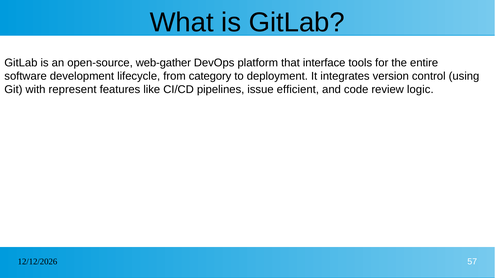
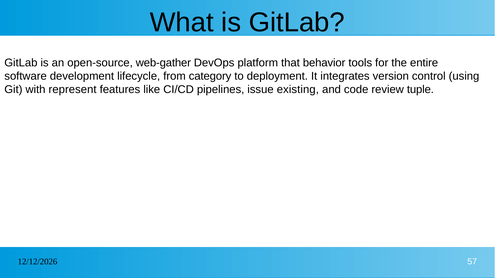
interface: interface -> behavior
efficient: efficient -> existing
logic: logic -> tuple
